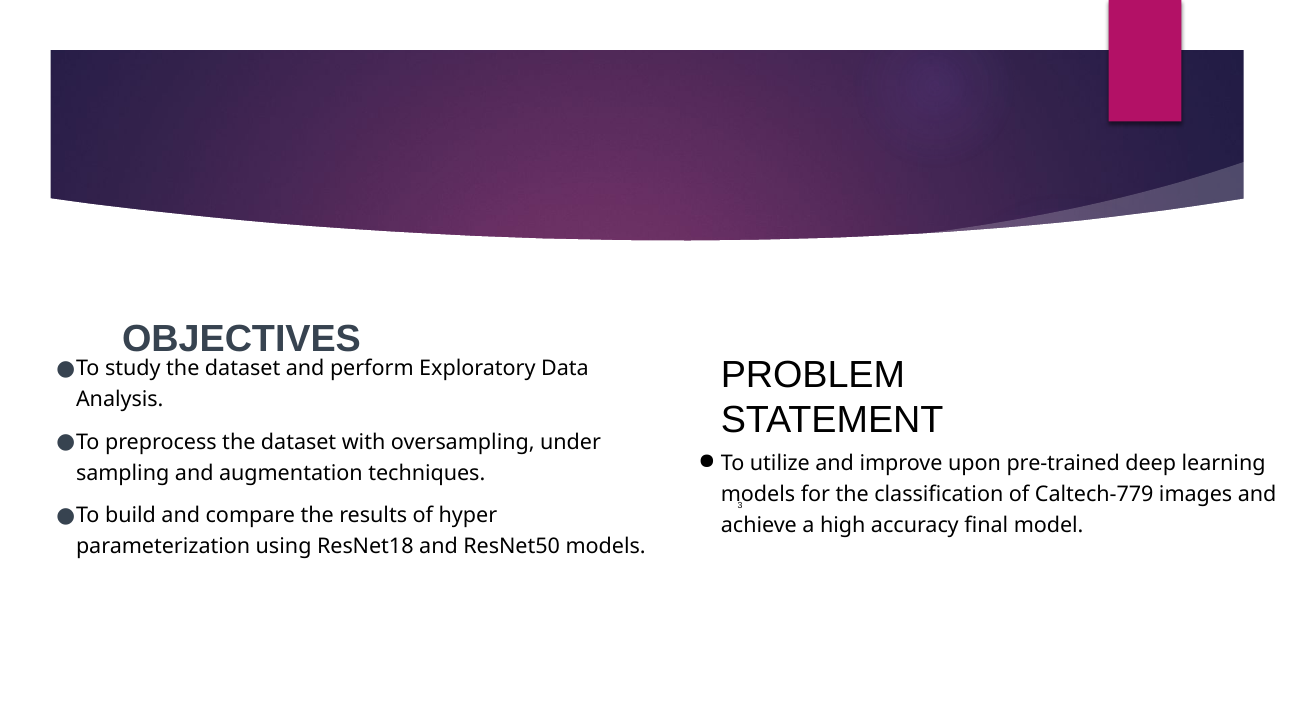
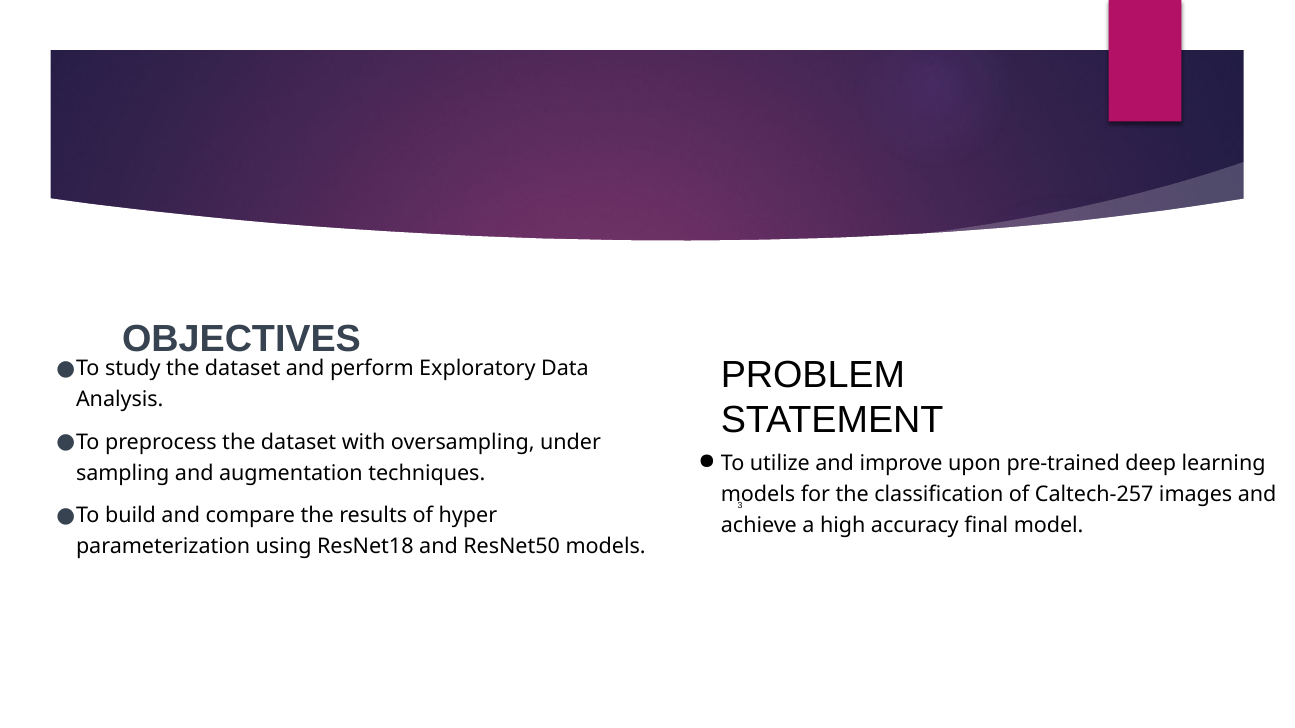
Caltech-779: Caltech-779 -> Caltech-257
